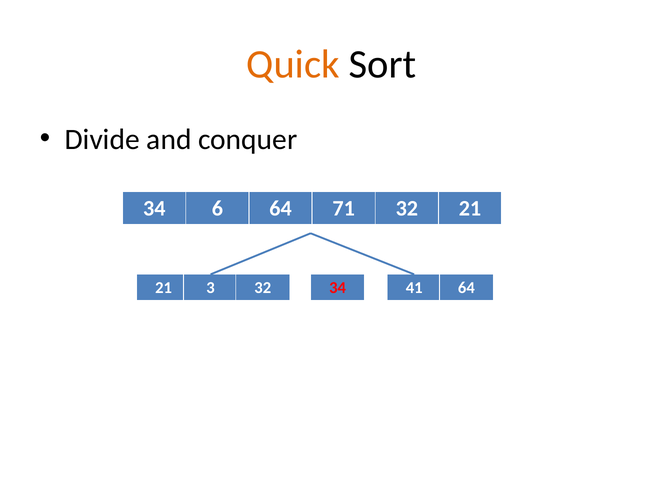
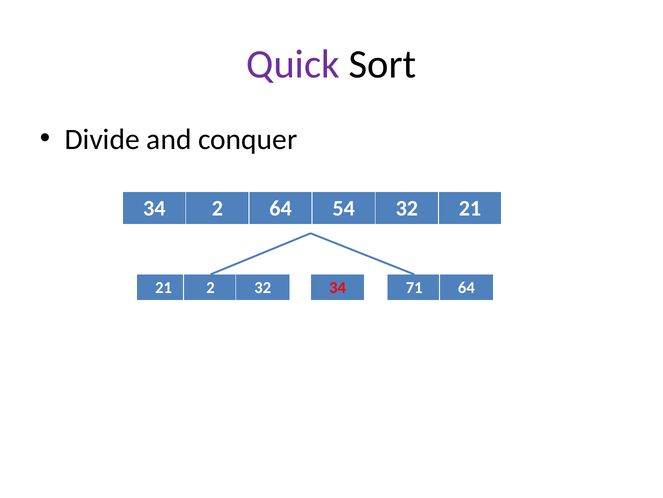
Quick colour: orange -> purple
34 6: 6 -> 2
71: 71 -> 54
21 3: 3 -> 2
41: 41 -> 71
